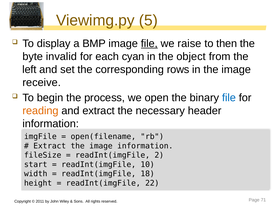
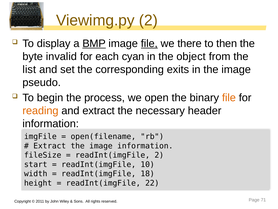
Viewimg.py 5: 5 -> 2
BMP underline: none -> present
raise: raise -> there
left: left -> list
rows: rows -> exits
receive: receive -> pseudo
file at (229, 97) colour: blue -> orange
